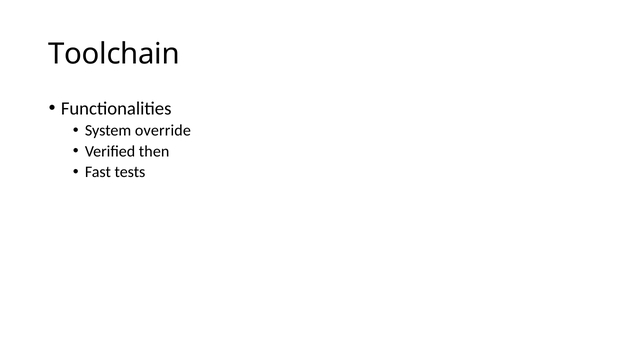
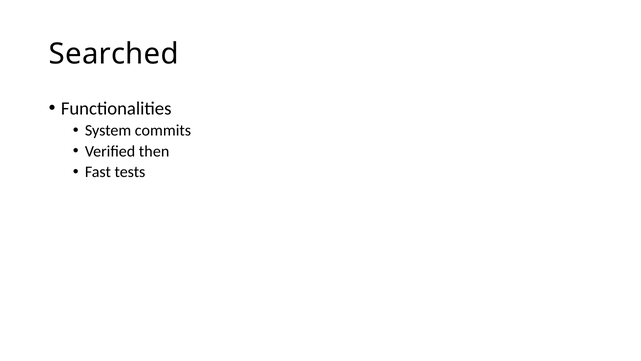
Toolchain: Toolchain -> Searched
override: override -> commits
